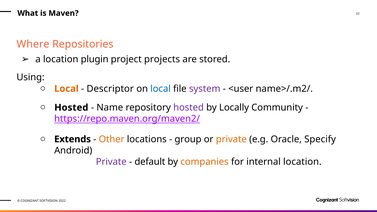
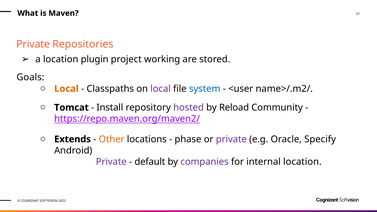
Where at (33, 44): Where -> Private
projects: projects -> working
Using: Using -> Goals
Descriptor: Descriptor -> Classpaths
local at (161, 89) colour: blue -> purple
system colour: purple -> blue
Hosted at (71, 108): Hosted -> Tomcat
Name: Name -> Install
Locally: Locally -> Reload
group: group -> phase
private at (231, 139) colour: orange -> purple
companies colour: orange -> purple
